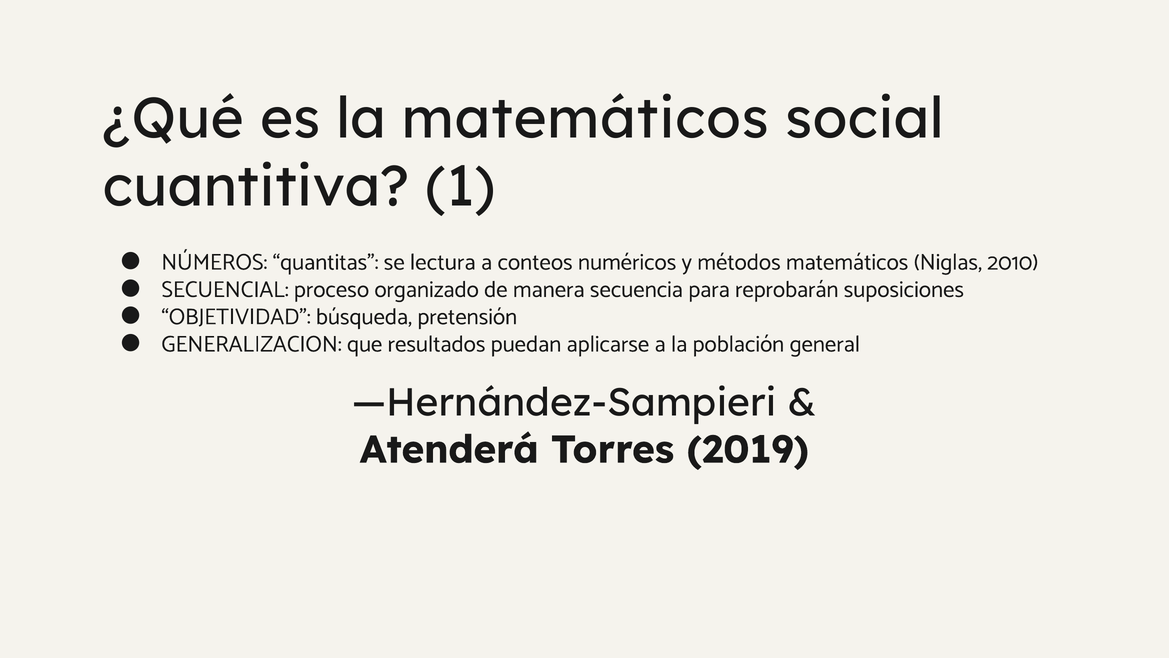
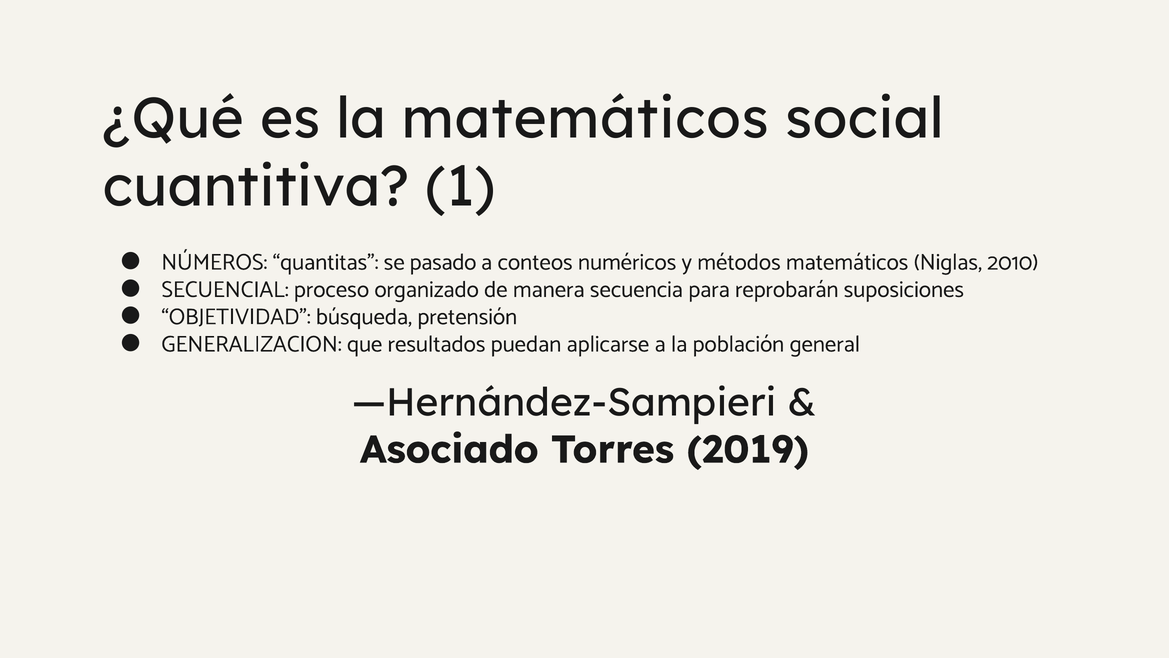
lectura: lectura -> pasado
Atenderá: Atenderá -> Asociado
